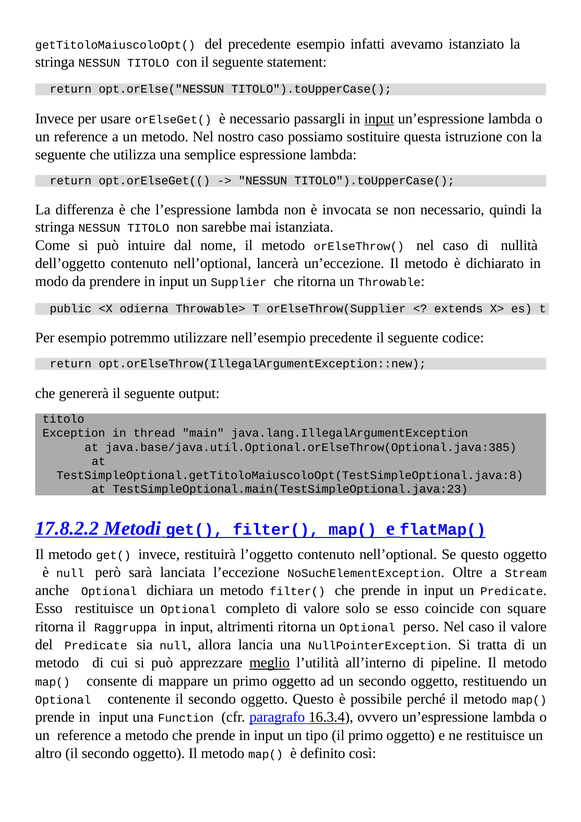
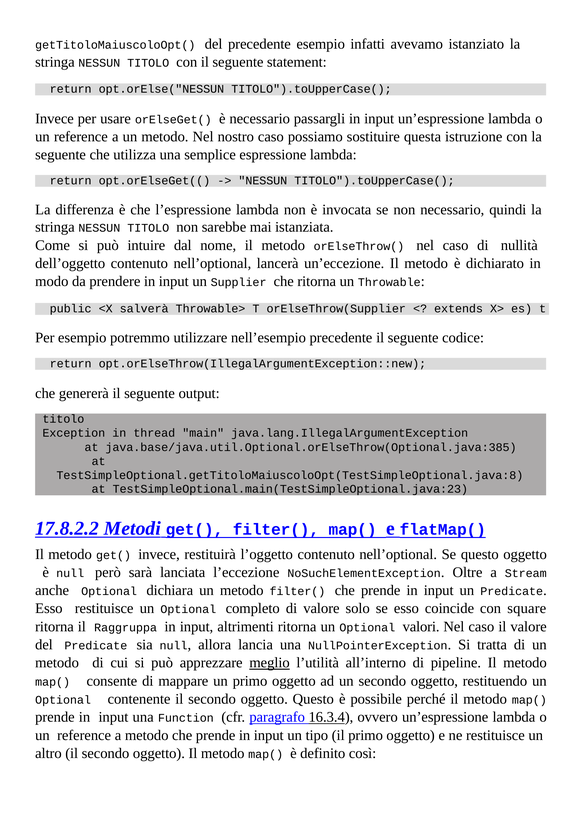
input at (379, 119) underline: present -> none
odierna: odierna -> salverà
perso: perso -> valori
